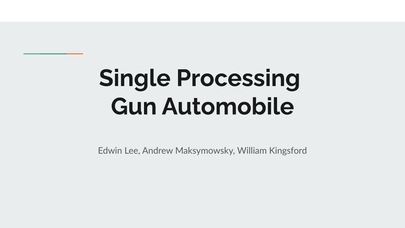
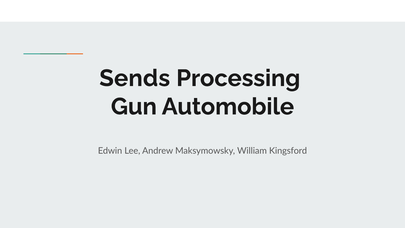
Single: Single -> Sends
